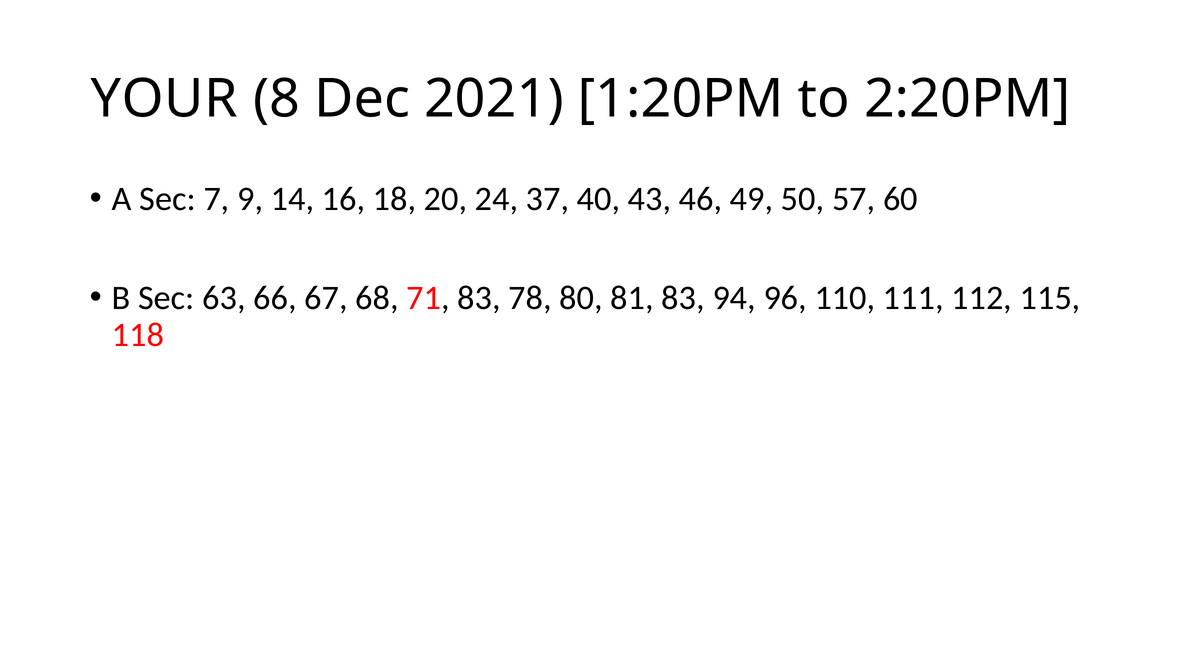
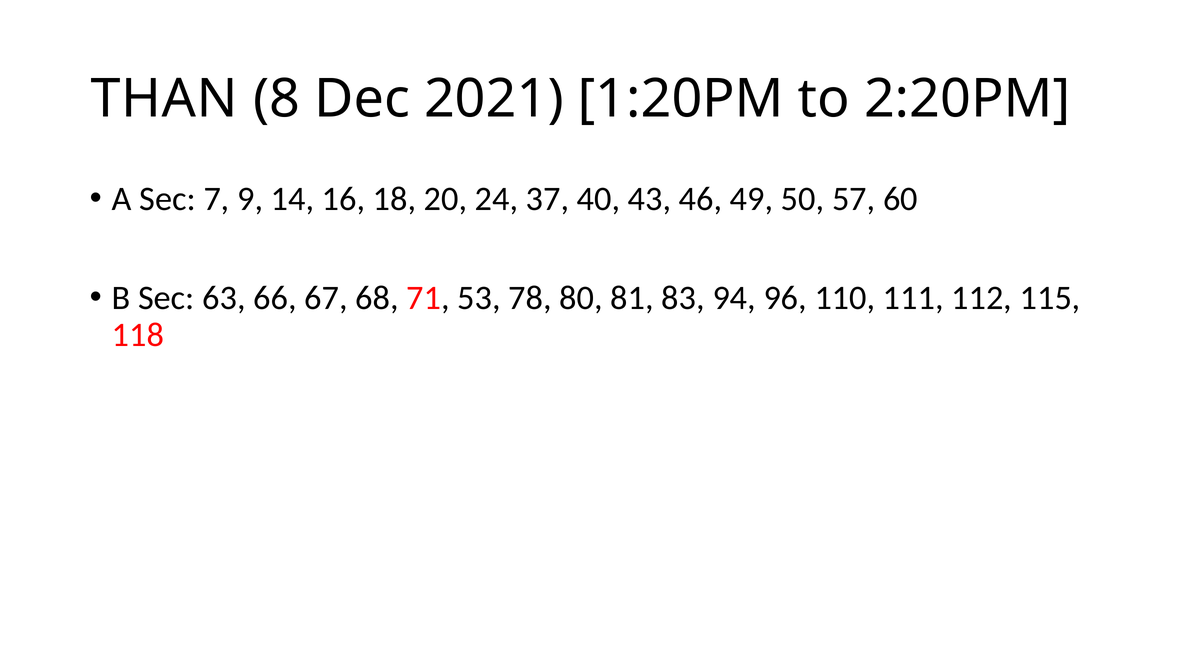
YOUR: YOUR -> THAN
71 83: 83 -> 53
